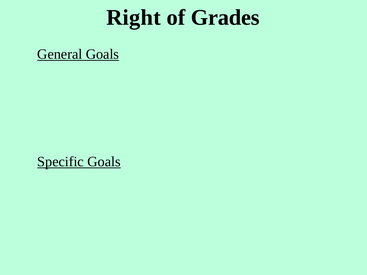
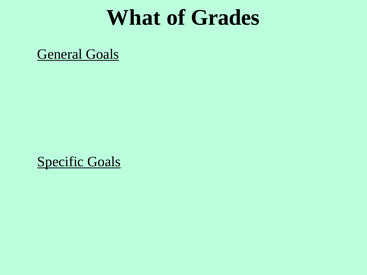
Right: Right -> What
